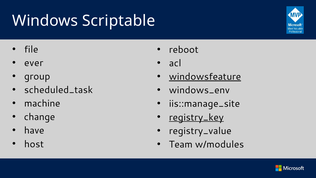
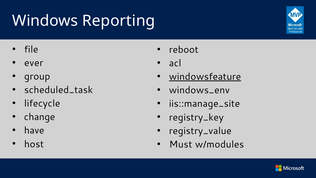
Scriptable: Scriptable -> Reporting
machine: machine -> lifecycle
registry_key underline: present -> none
Team: Team -> Must
